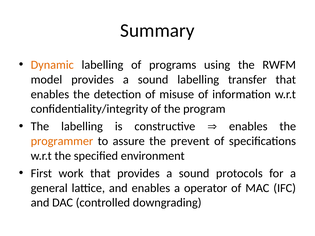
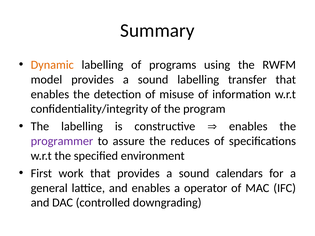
programmer colour: orange -> purple
prevent: prevent -> reduces
protocols: protocols -> calendars
